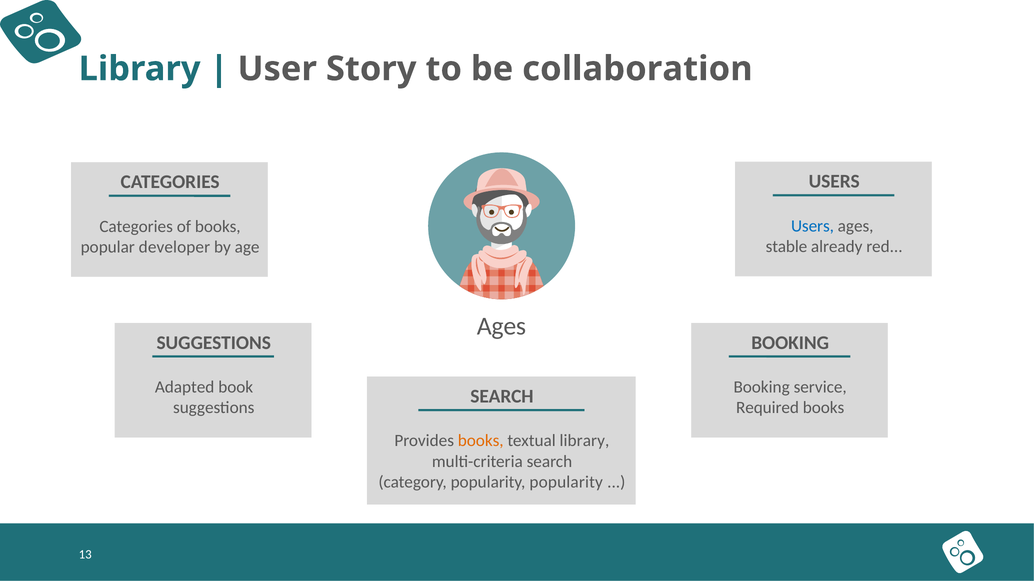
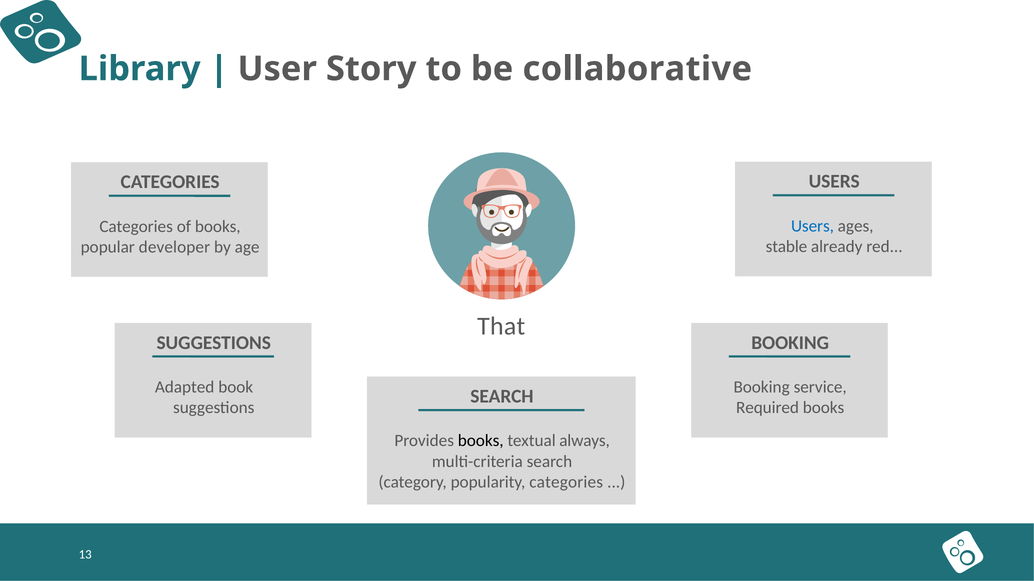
collaboration: collaboration -> collaborative
Ages at (501, 327): Ages -> That
books at (481, 441) colour: orange -> black
textual library: library -> always
popularity popularity: popularity -> categories
